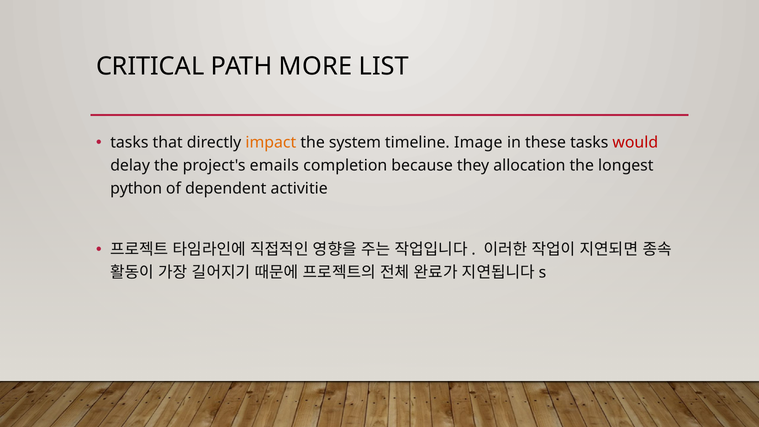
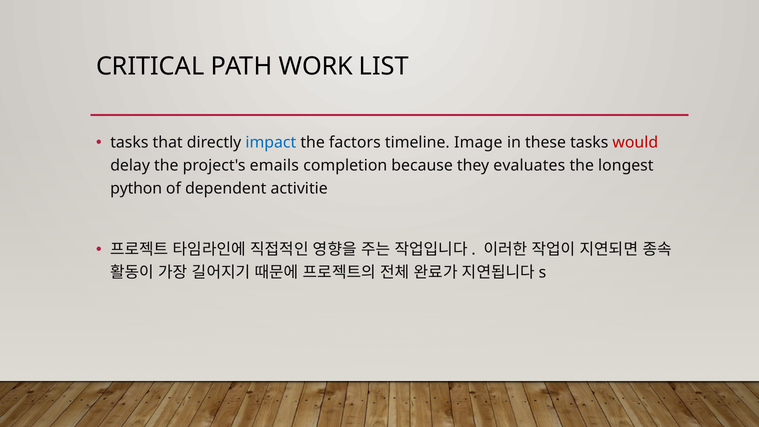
MORE: MORE -> WORK
impact colour: orange -> blue
system: system -> factors
allocation: allocation -> evaluates
